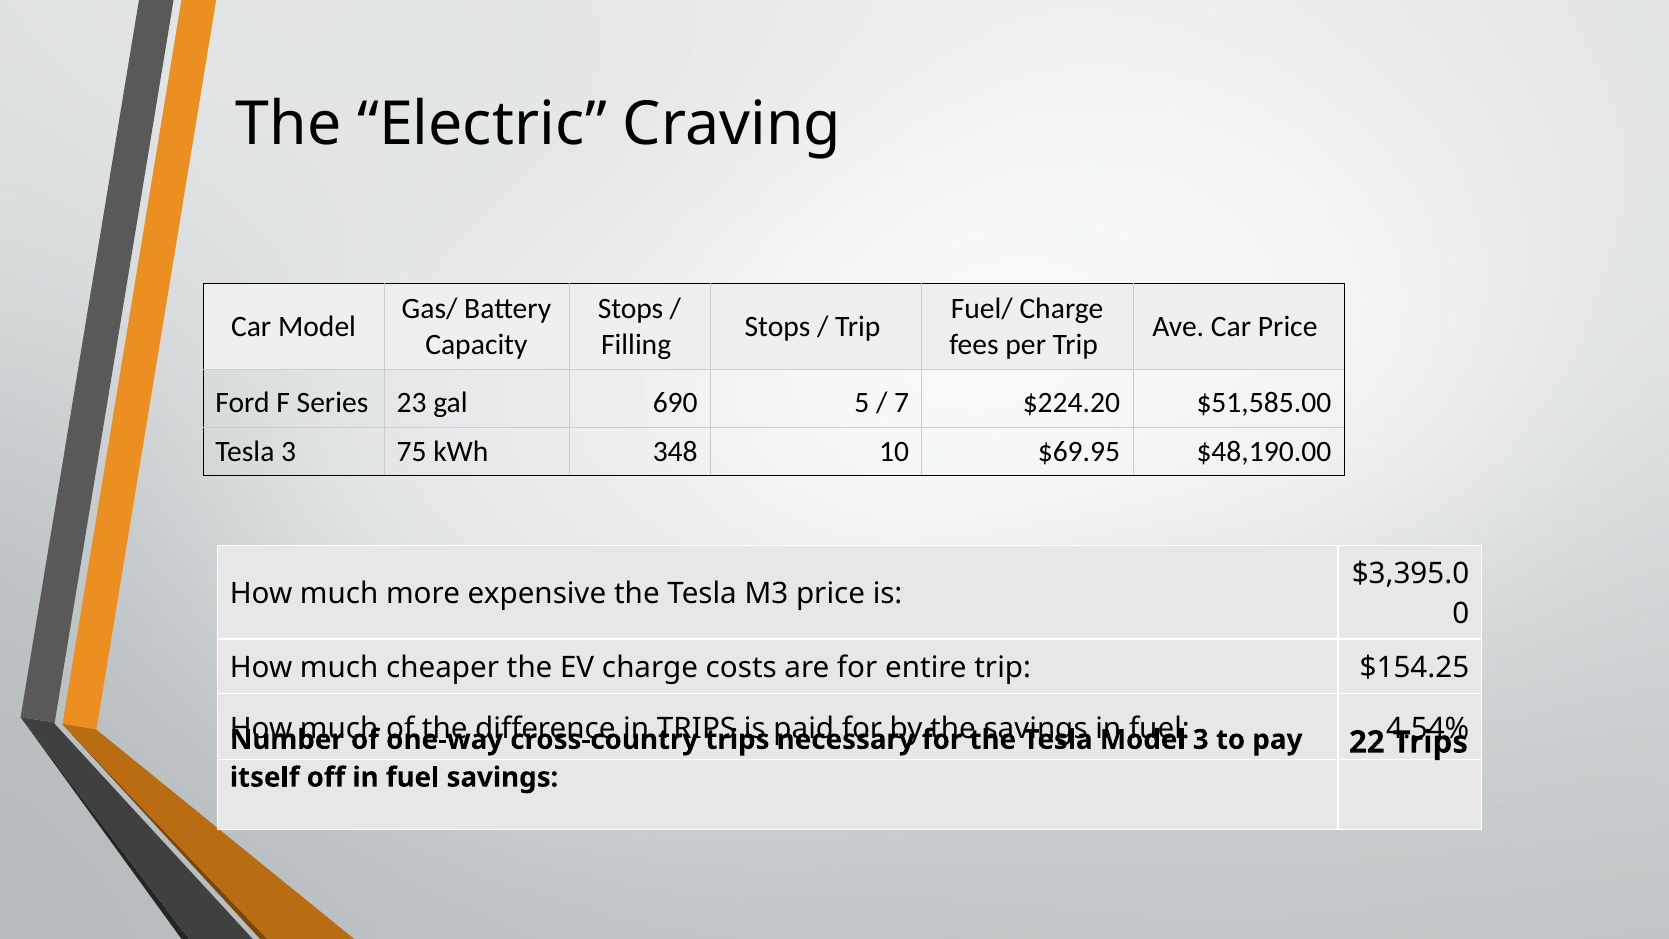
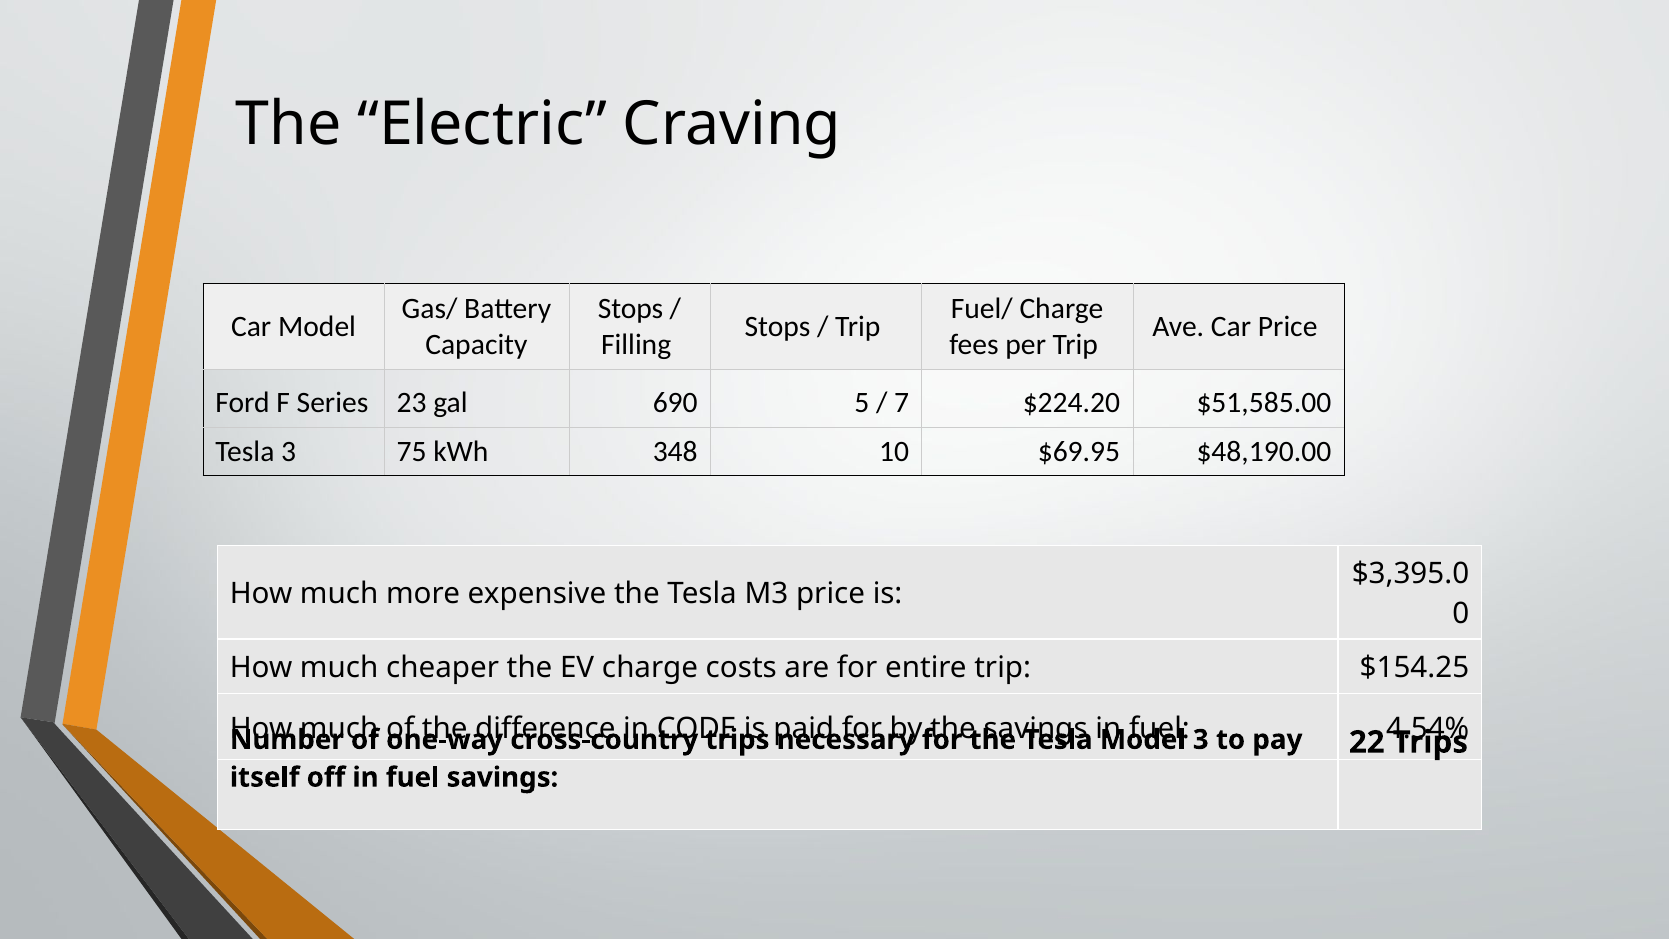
TRIPS at (697, 728): TRIPS -> CODE
